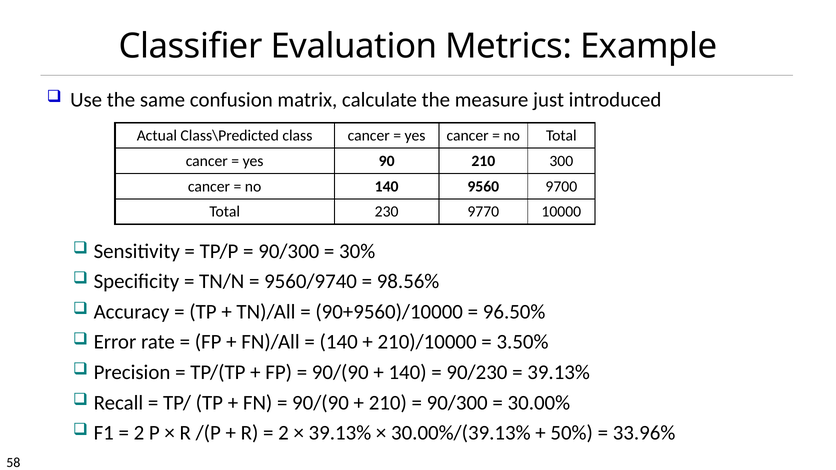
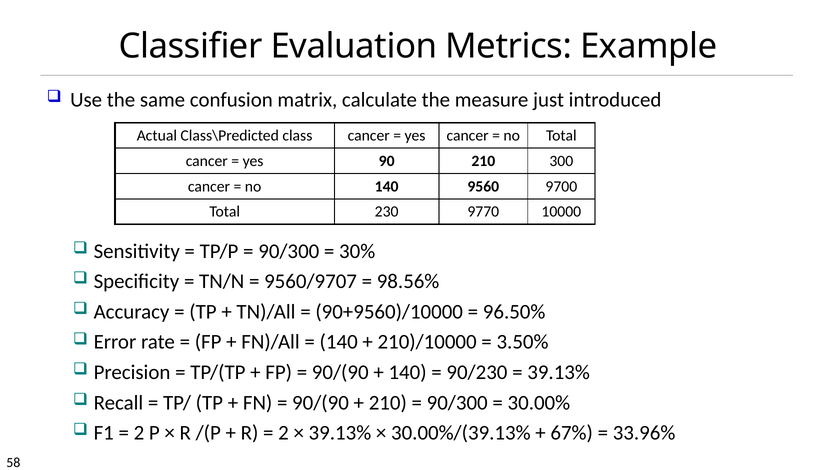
9560/9740: 9560/9740 -> 9560/9707
50%: 50% -> 67%
